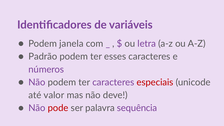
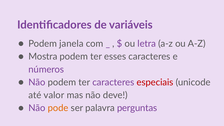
Padrão: Padrão -> Mostra
pode colour: red -> orange
sequência: sequência -> perguntas
